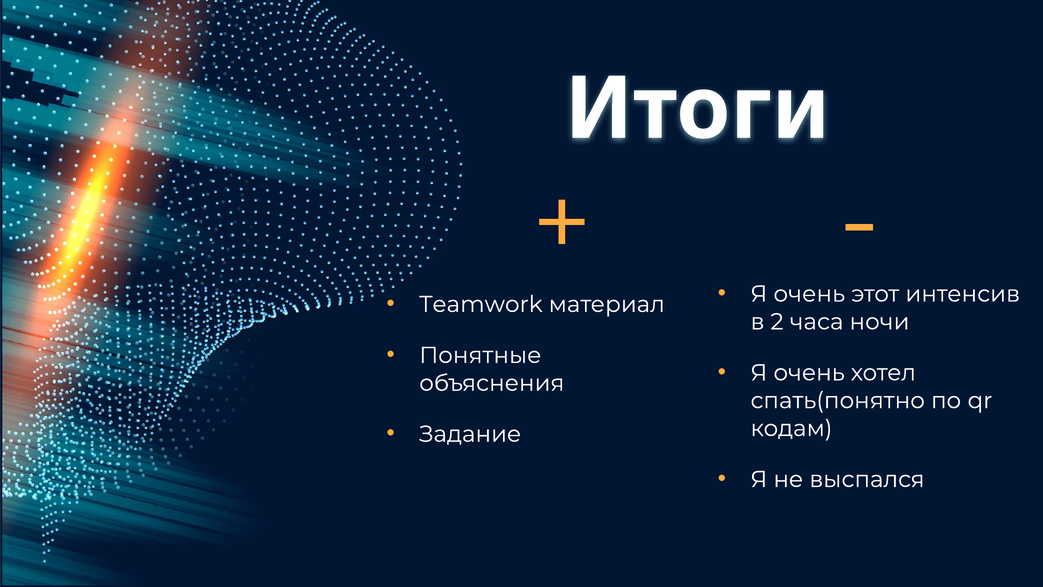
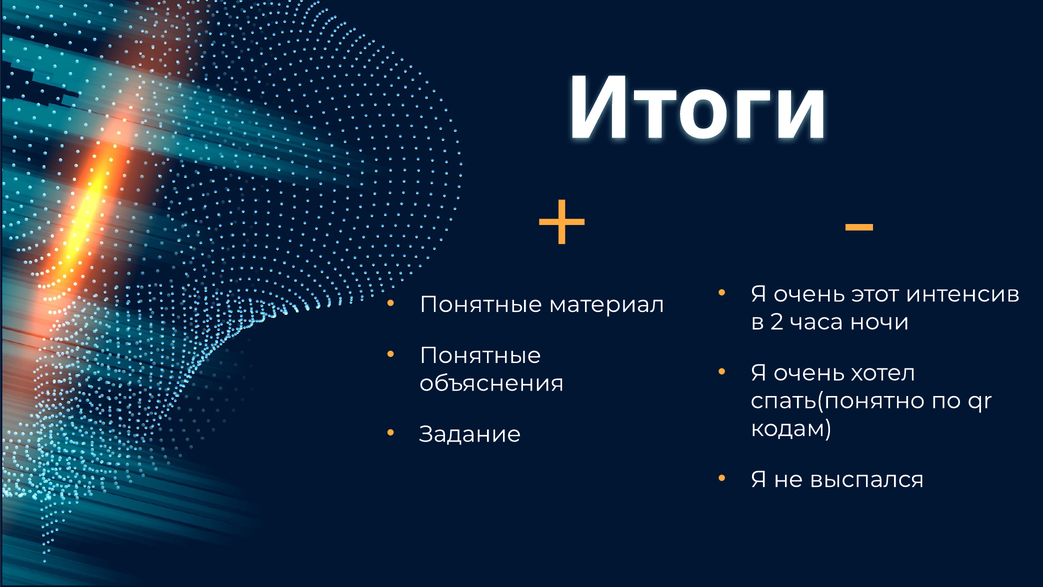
Teamwork at (481, 304): Teamwork -> Понятные
